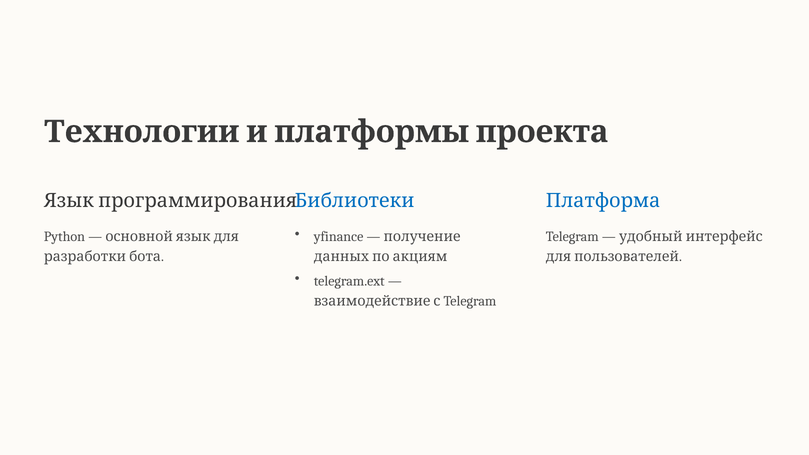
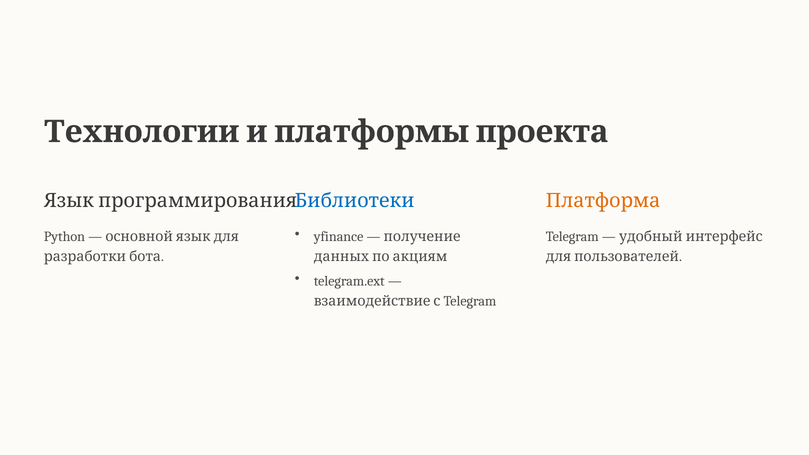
Платформа colour: blue -> orange
